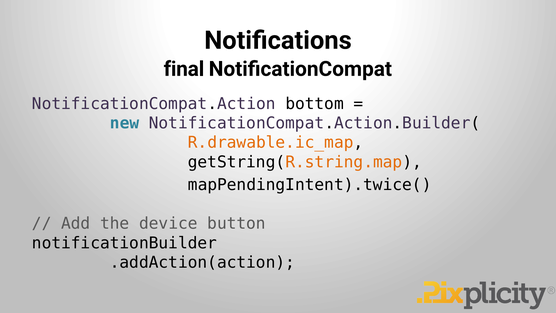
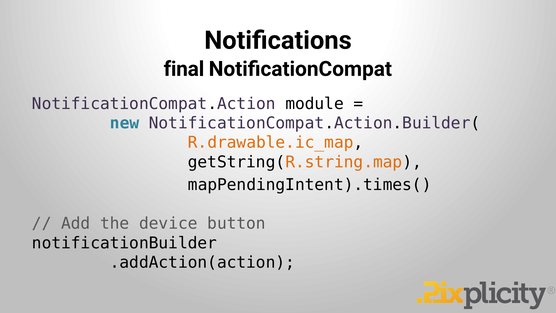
bottom: bottom -> module
mapPendingIntent).twice(: mapPendingIntent).twice( -> mapPendingIntent).times(
